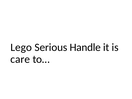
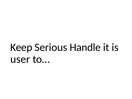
Lego: Lego -> Keep
care: care -> user
